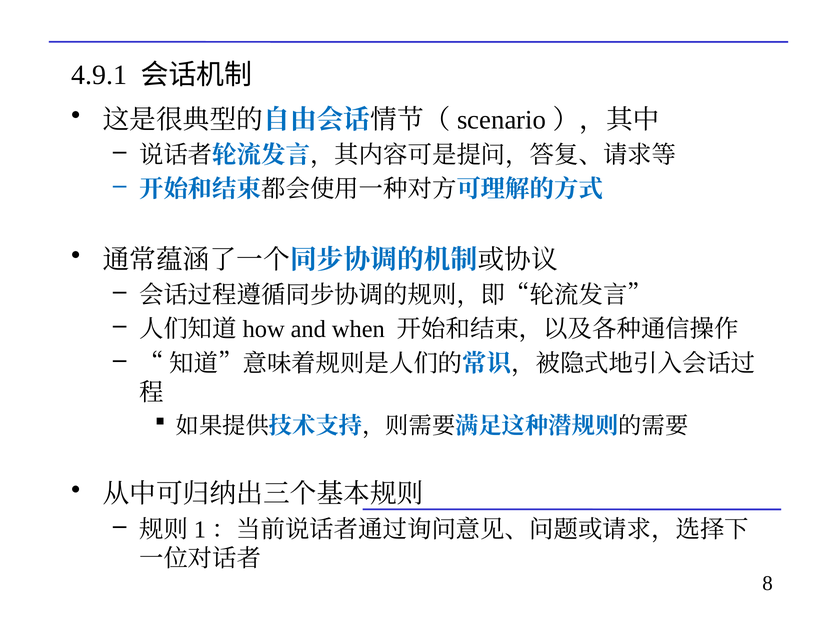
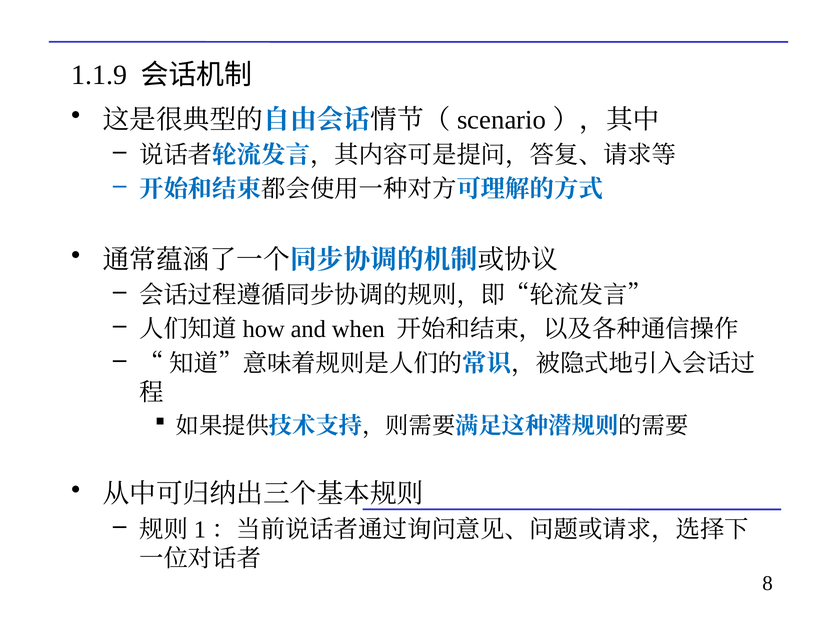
4.9.1: 4.9.1 -> 1.1.9
